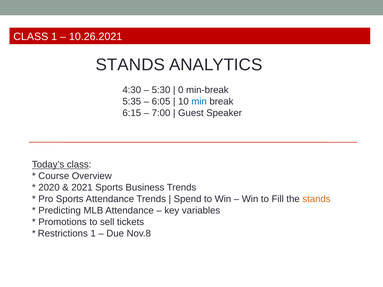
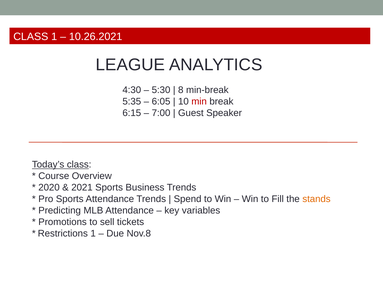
STANDS at (130, 65): STANDS -> LEAGUE
0: 0 -> 8
min colour: blue -> red
